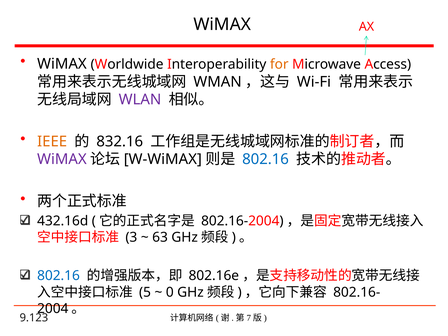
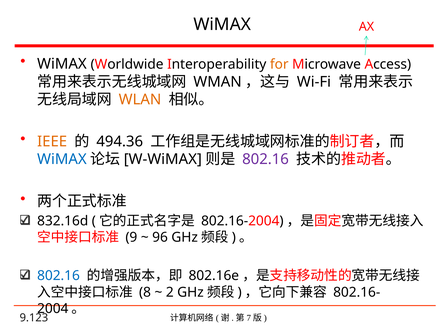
WLAN colour: purple -> orange
832.16: 832.16 -> 494.36
WiMAX at (62, 159) colour: purple -> blue
802.16 at (266, 159) colour: blue -> purple
432.16d: 432.16d -> 832.16d
3: 3 -> 9
63: 63 -> 96
5: 5 -> 8
0: 0 -> 2
